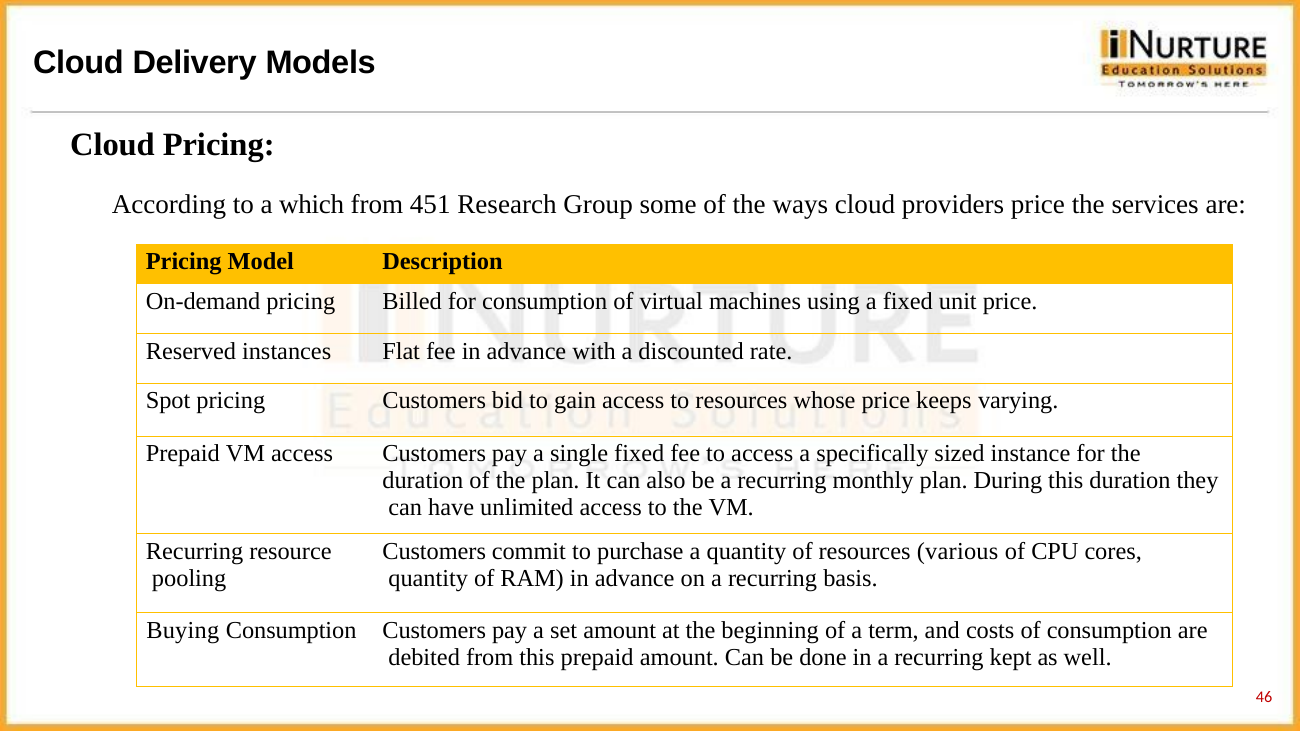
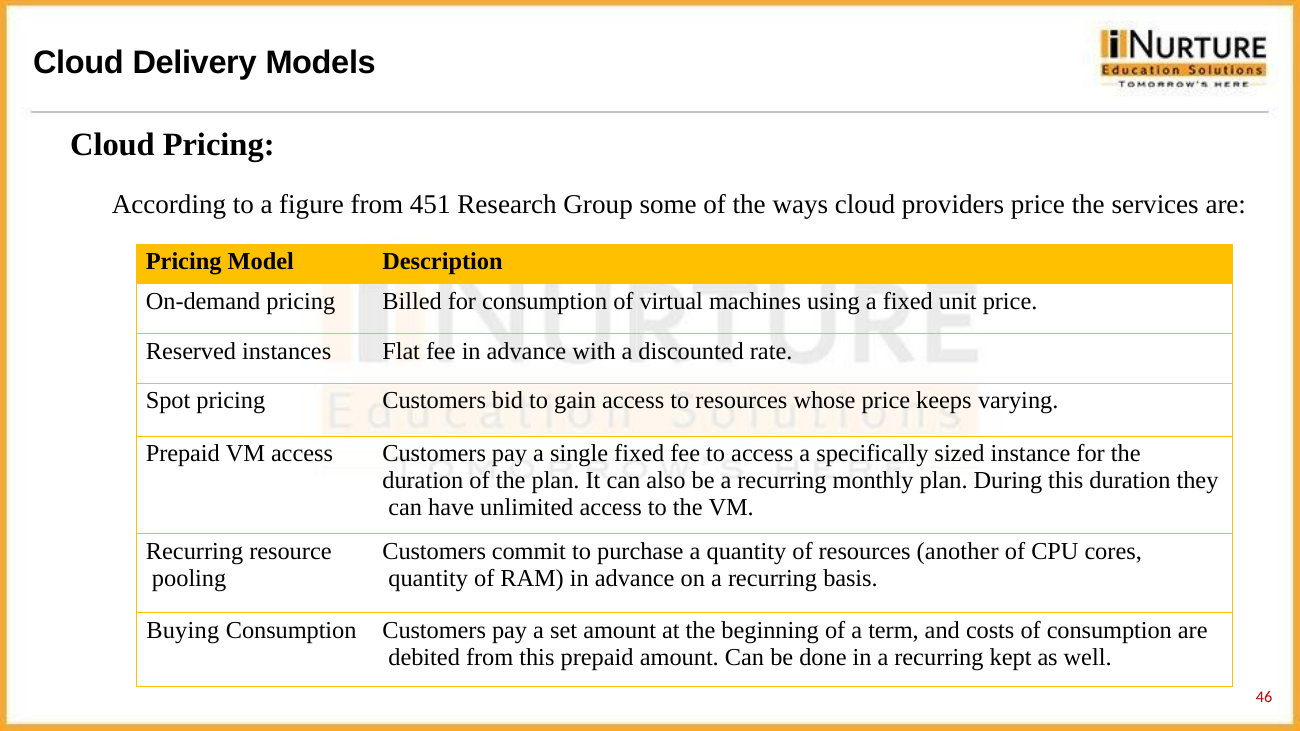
which: which -> figure
various: various -> another
